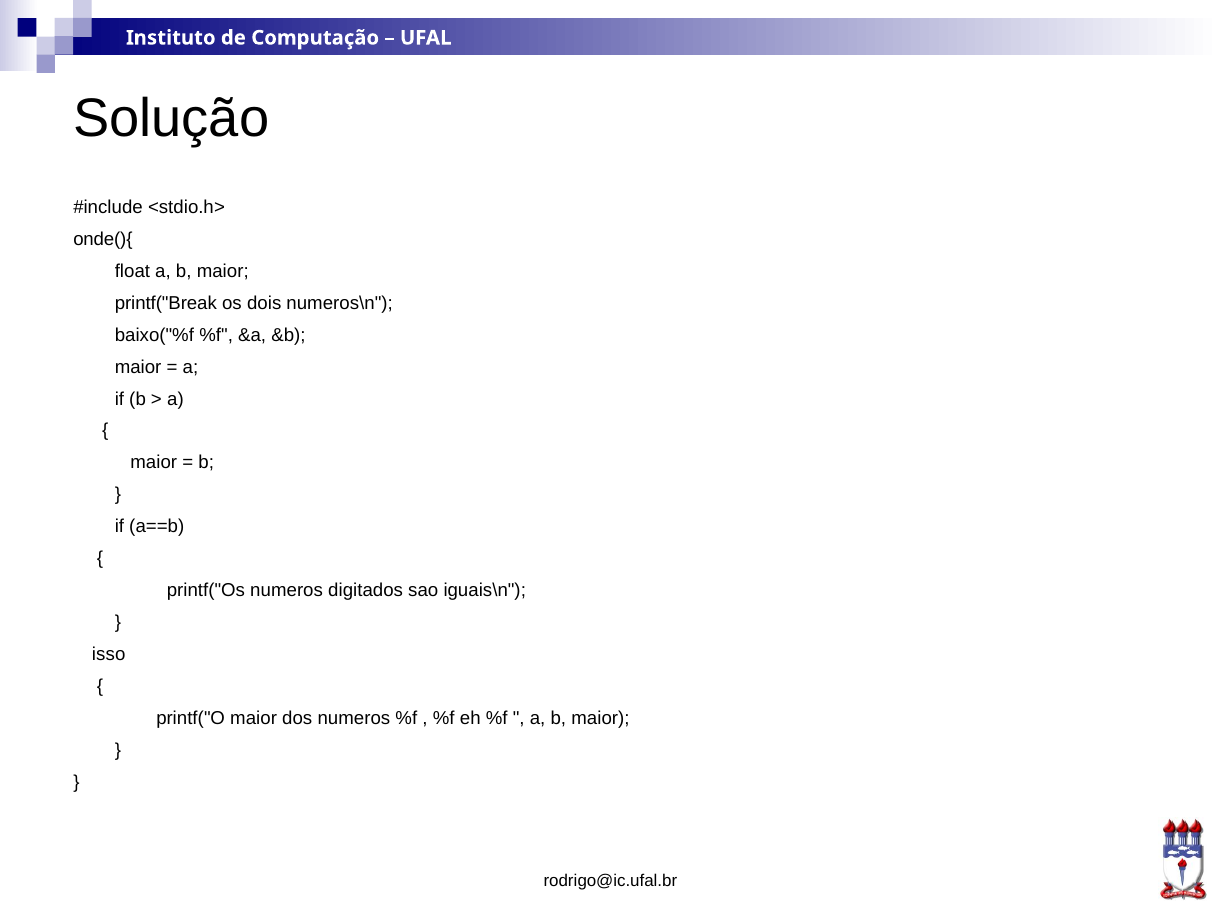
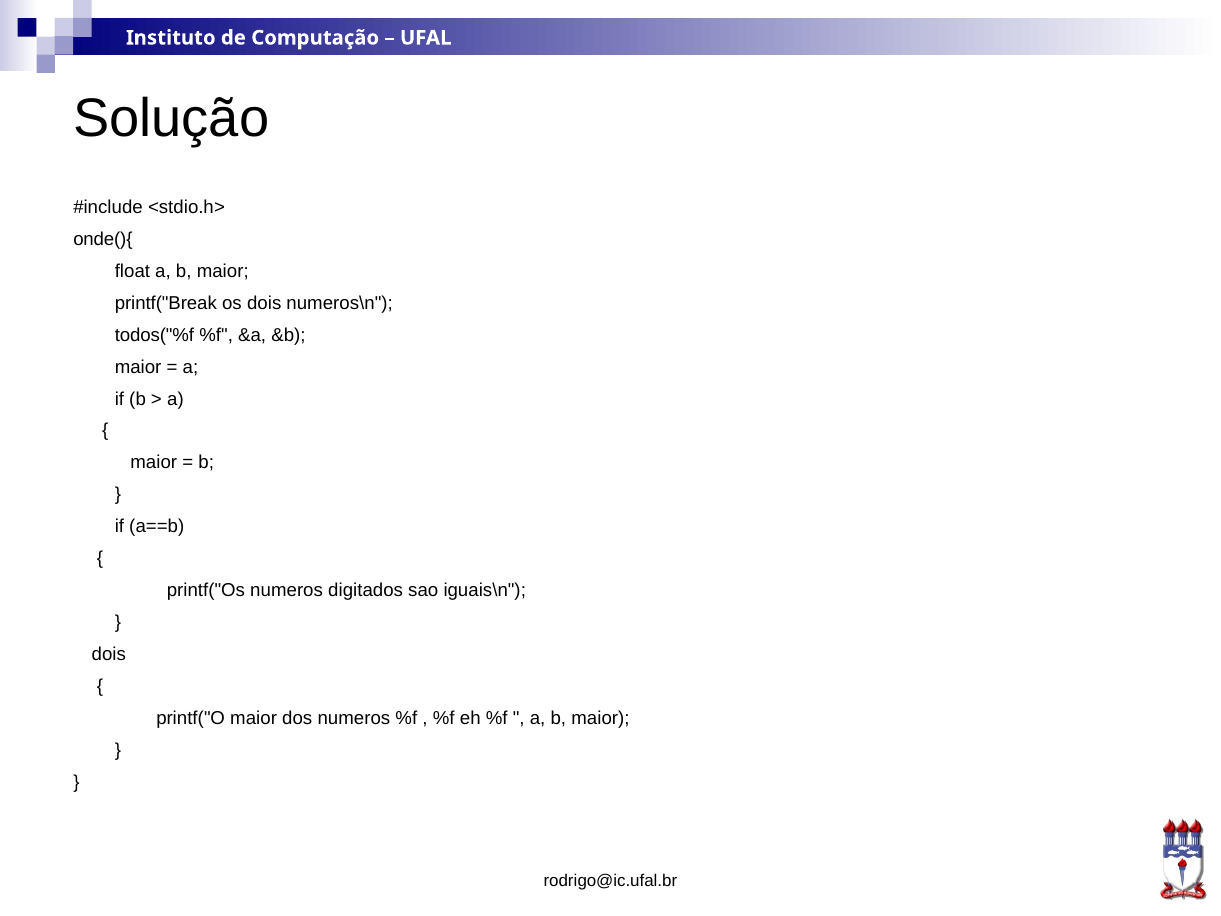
baixo("%f: baixo("%f -> todos("%f
isso at (109, 654): isso -> dois
